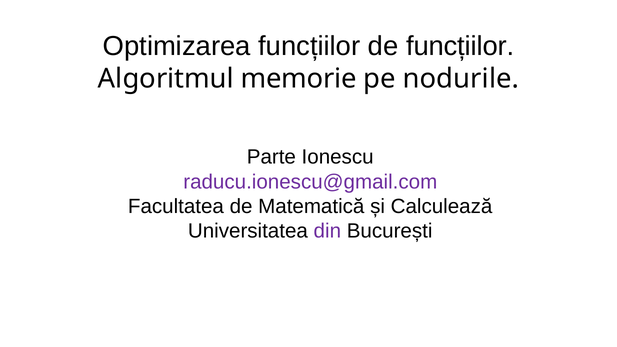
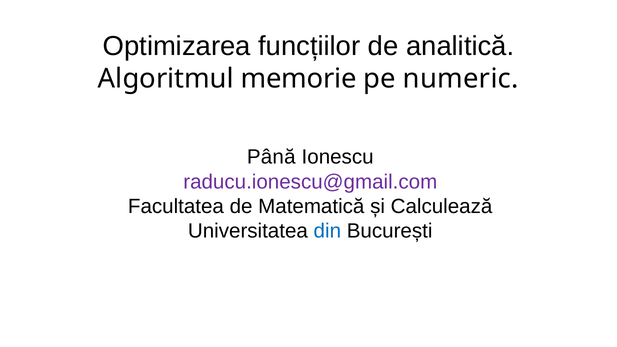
de funcțiilor: funcțiilor -> analitică
nodurile: nodurile -> numeric
Parte: Parte -> Până
din colour: purple -> blue
